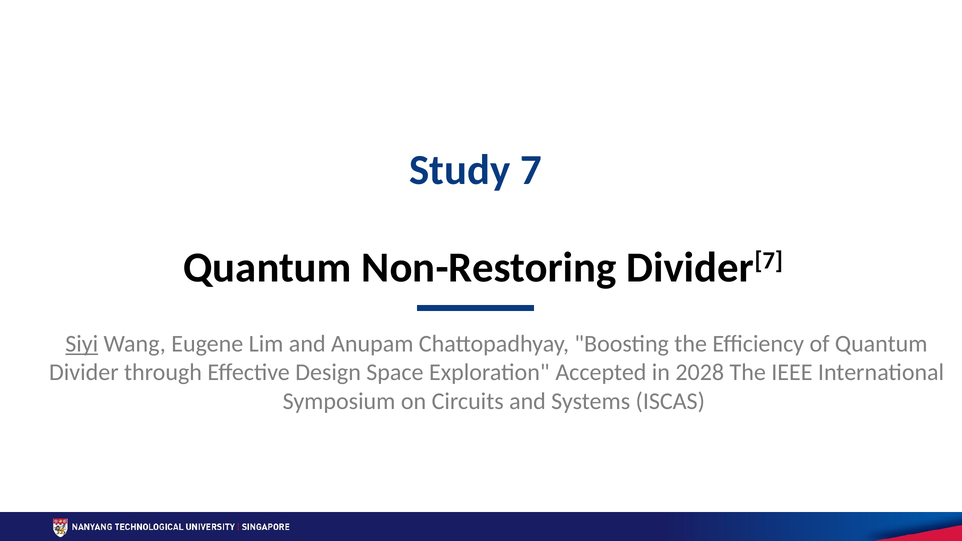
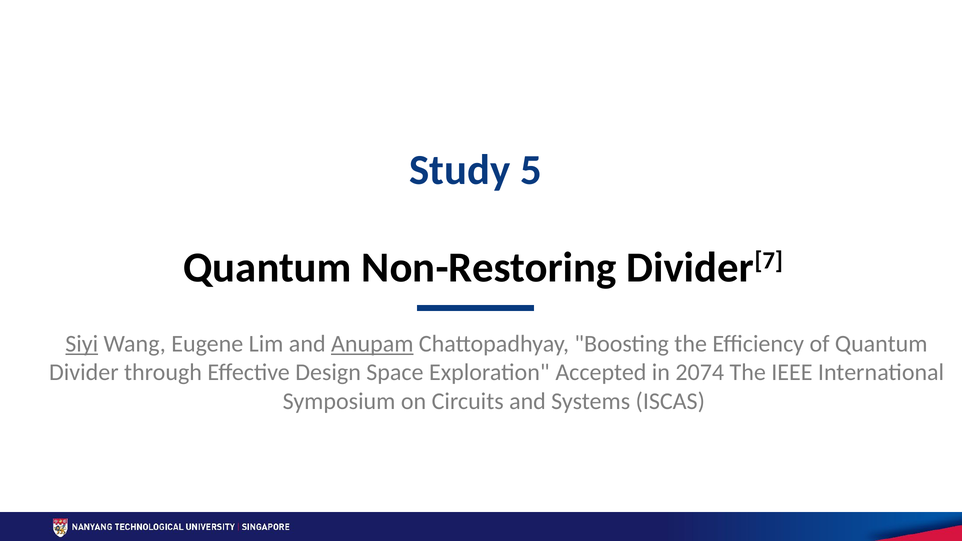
7: 7 -> 5
Anupam underline: none -> present
2028: 2028 -> 2074
